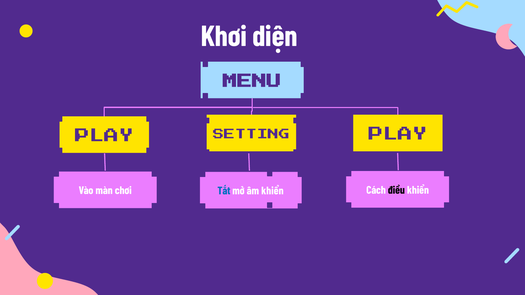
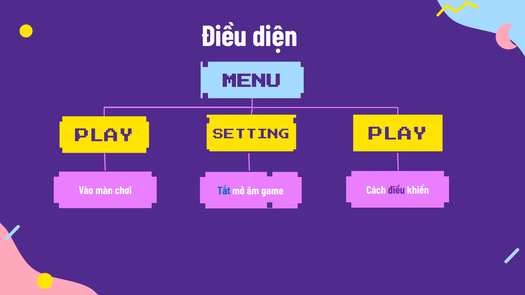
Khơi at (224, 37): Khơi -> Điều
âm khiển: khiển -> game
điều at (396, 190) colour: black -> purple
